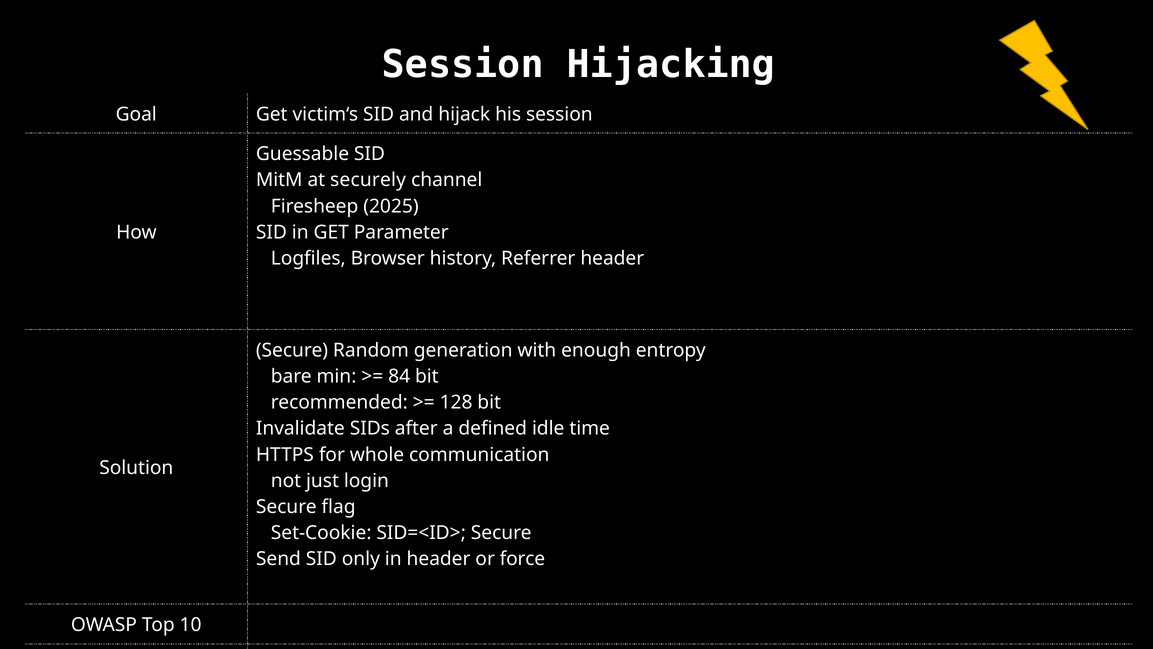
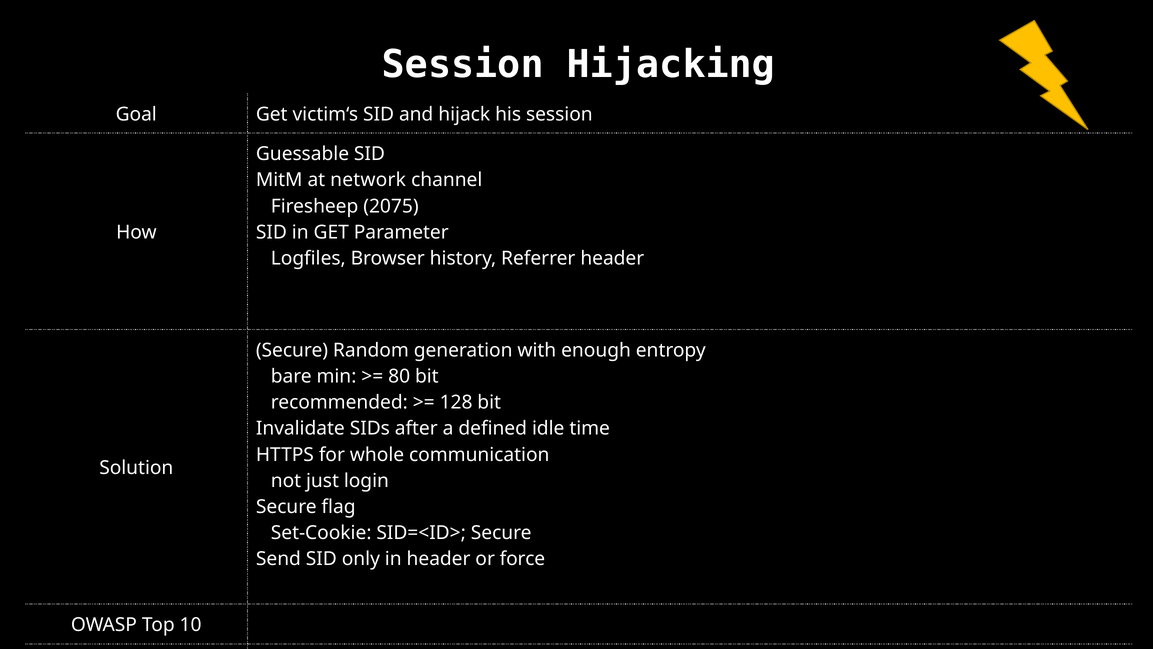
securely: securely -> network
2025: 2025 -> 2075
84: 84 -> 80
